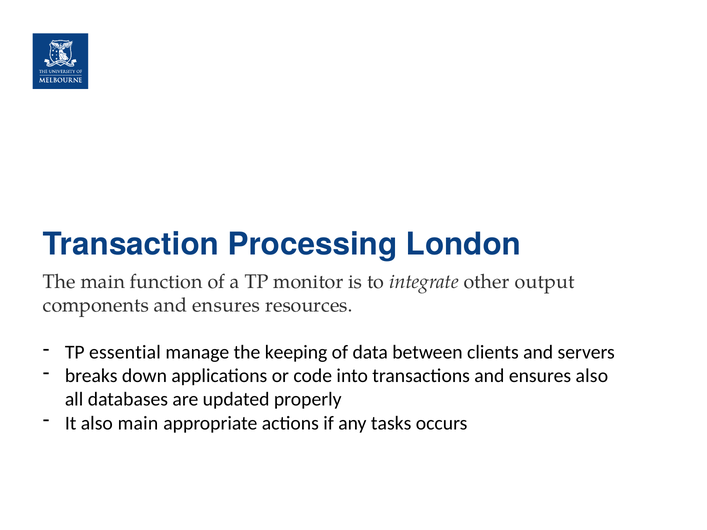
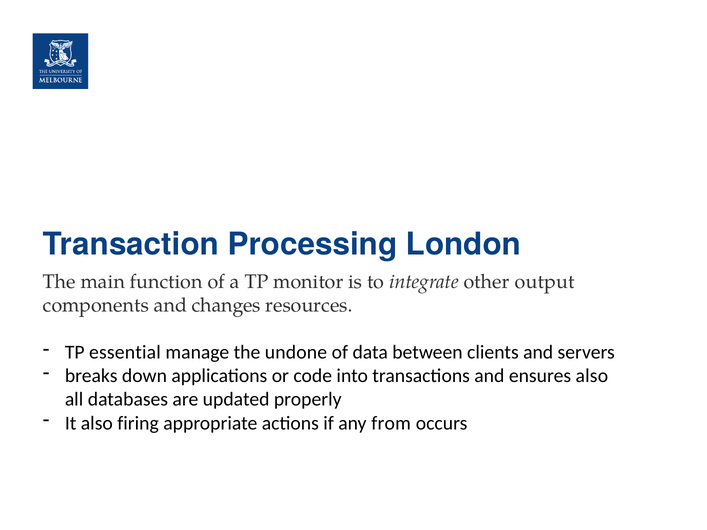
components and ensures: ensures -> changes
keeping: keeping -> undone
also main: main -> firing
tasks: tasks -> from
